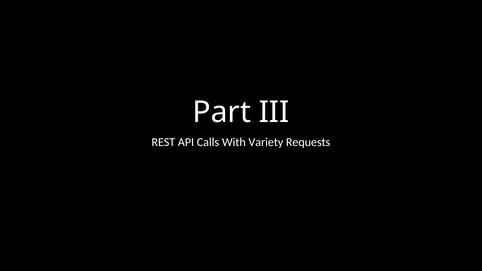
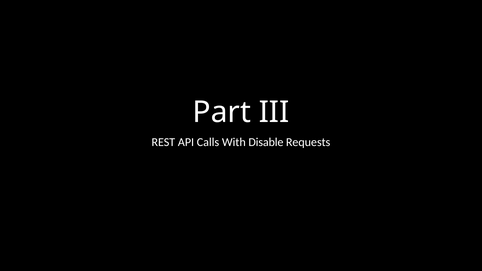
Variety: Variety -> Disable
